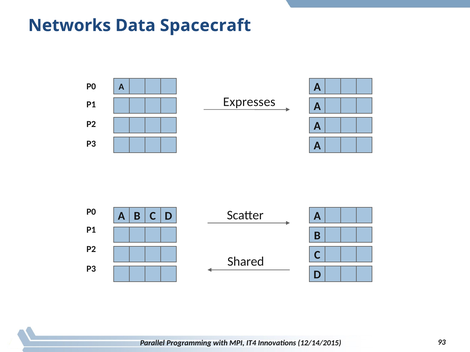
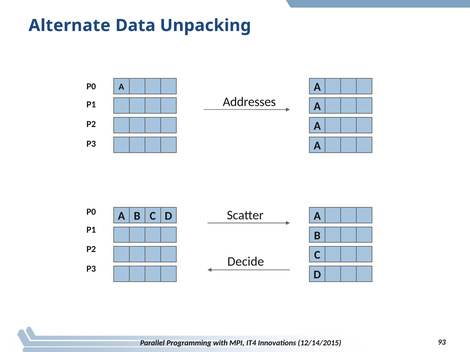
Networks: Networks -> Alternate
Spacecraft: Spacecraft -> Unpacking
Expresses: Expresses -> Addresses
Shared: Shared -> Decide
